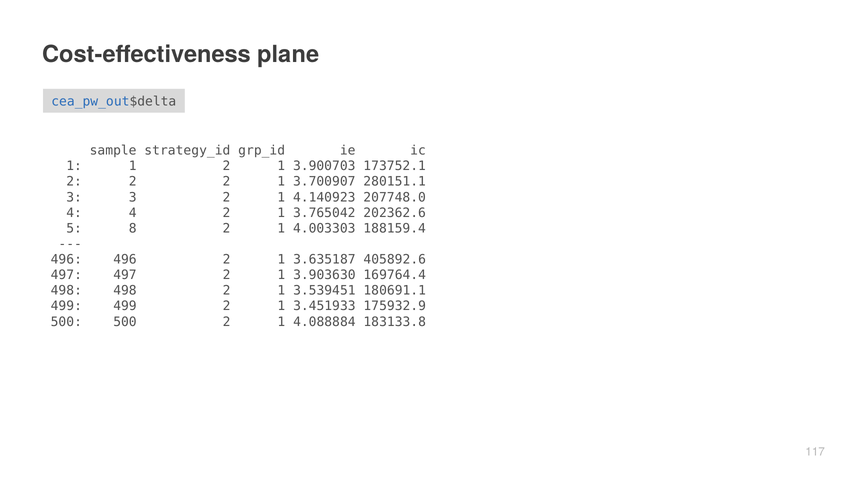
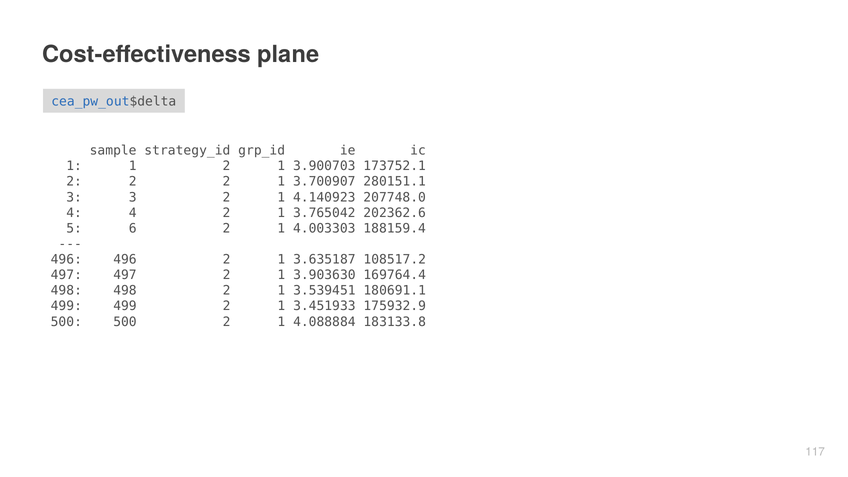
8: 8 -> 6
405892.6: 405892.6 -> 108517.2
